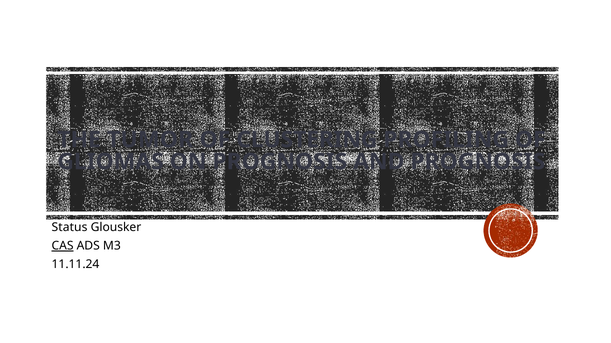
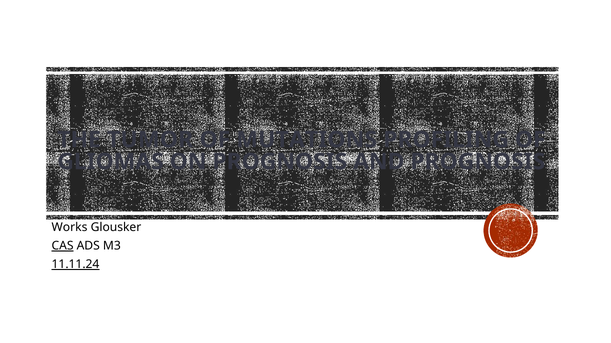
CLUSTERING: CLUSTERING -> MUTATIONS
Status: Status -> Works
11.11.24 underline: none -> present
